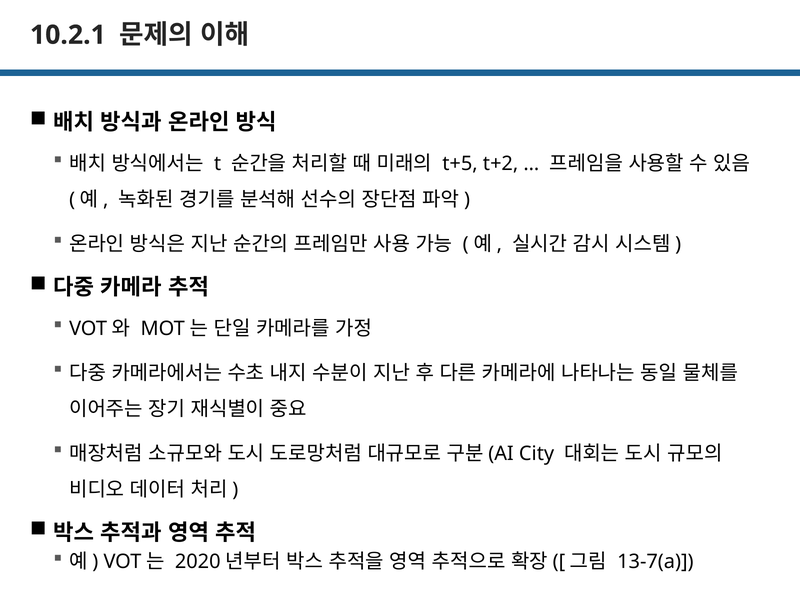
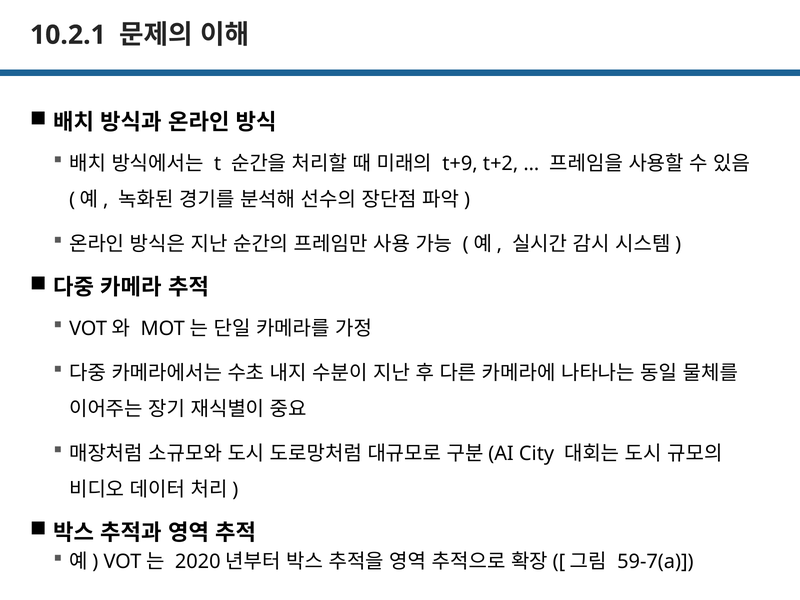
t+5: t+5 -> t+9
13-7(a: 13-7(a -> 59-7(a
